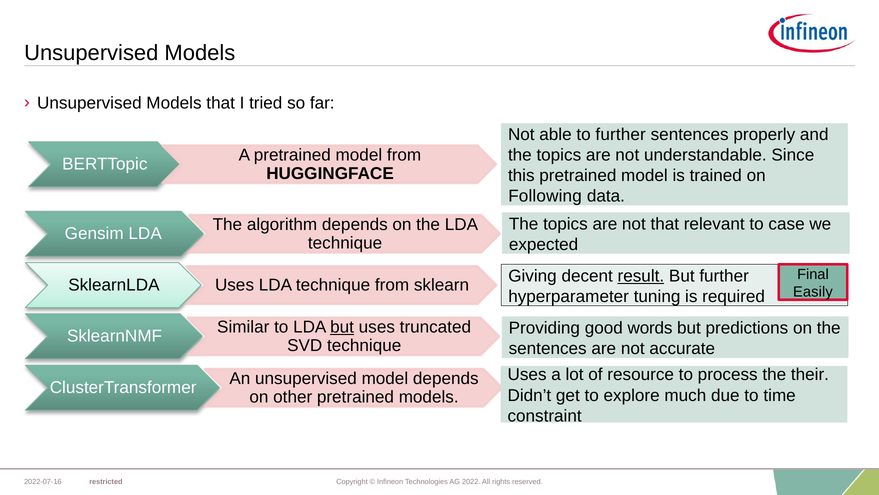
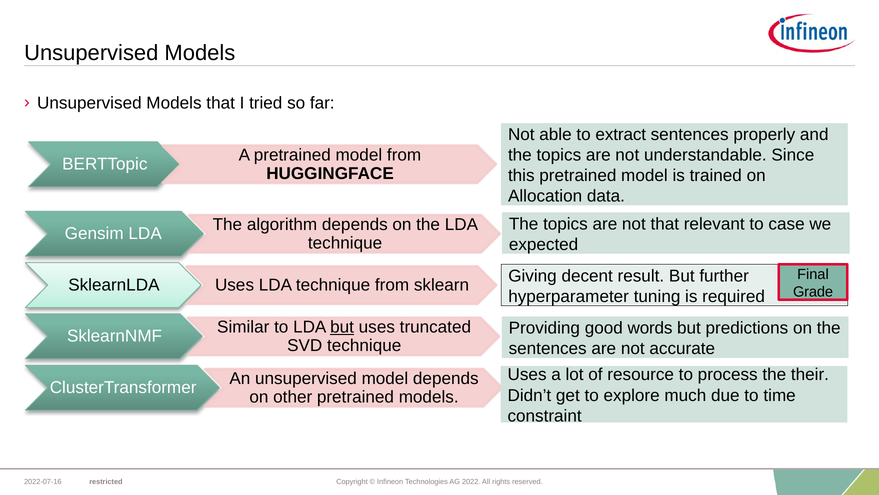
to further: further -> extract
Following: Following -> Allocation
result underline: present -> none
Easily: Easily -> Grade
